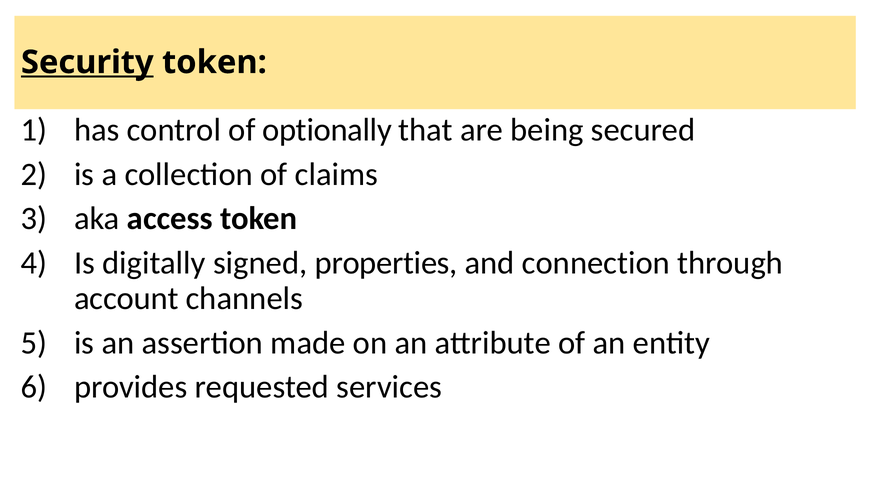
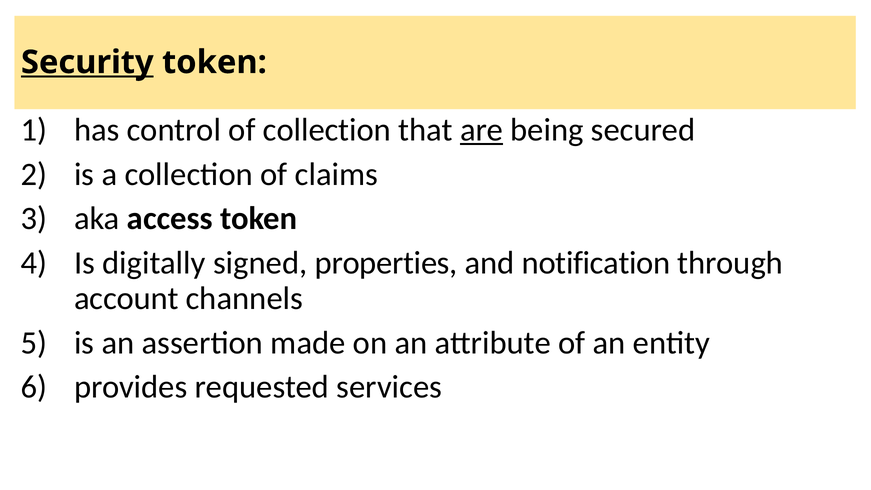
of optionally: optionally -> collection
are underline: none -> present
connection: connection -> notification
